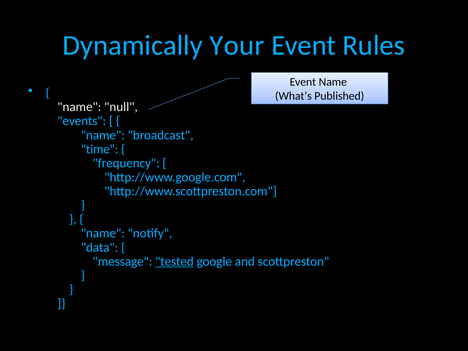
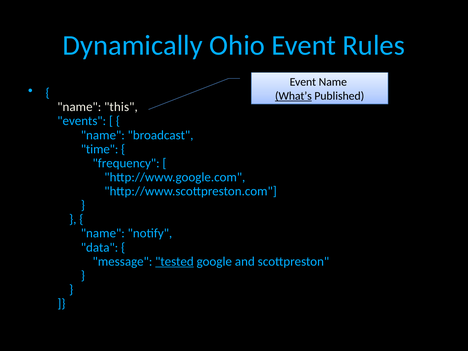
Your: Your -> Ohio
What’s underline: none -> present
null: null -> this
